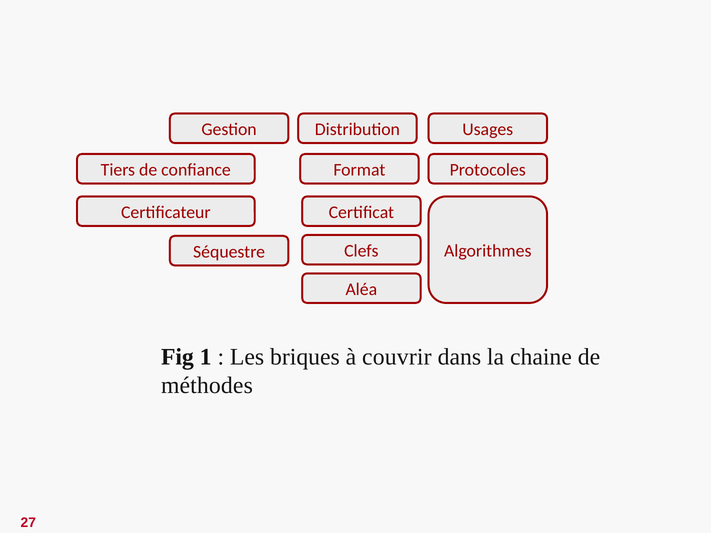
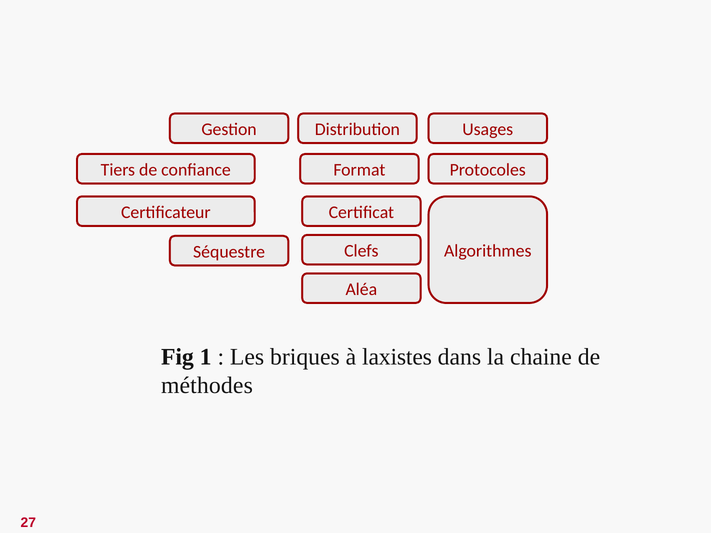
couvrir: couvrir -> laxistes
